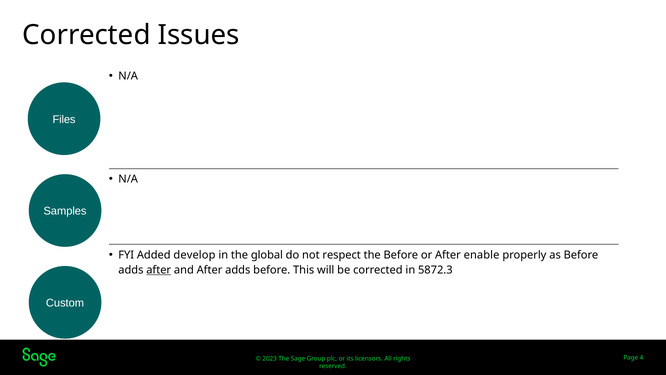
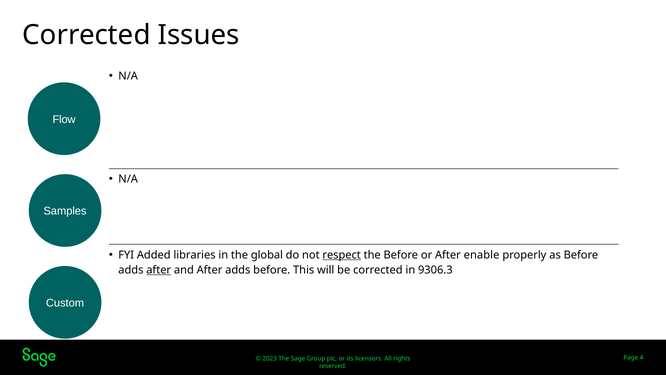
Files: Files -> Flow
develop: develop -> libraries
respect underline: none -> present
5872.3: 5872.3 -> 9306.3
